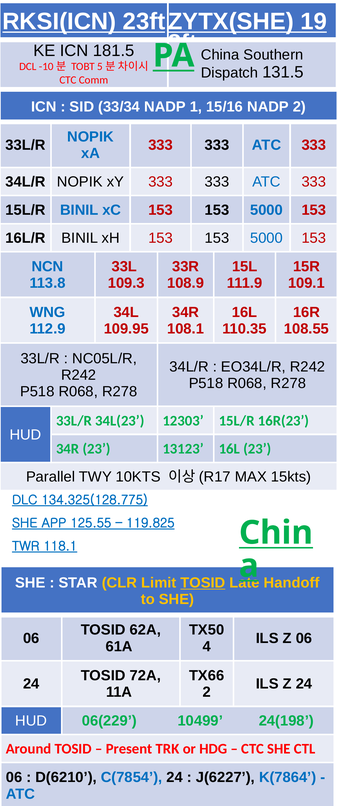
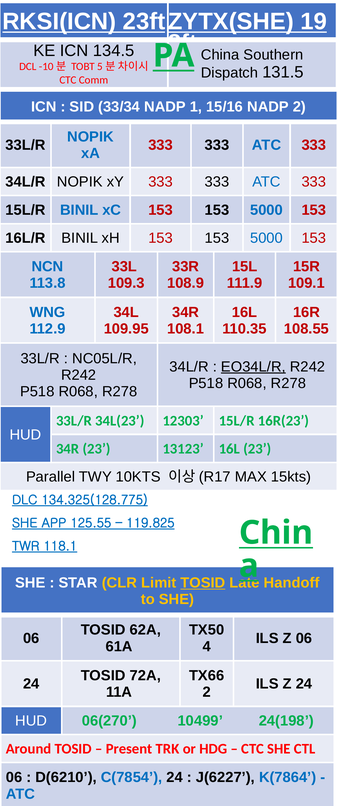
181.5: 181.5 -> 134.5
EO34L/R underline: none -> present
06(229: 06(229 -> 06(270
